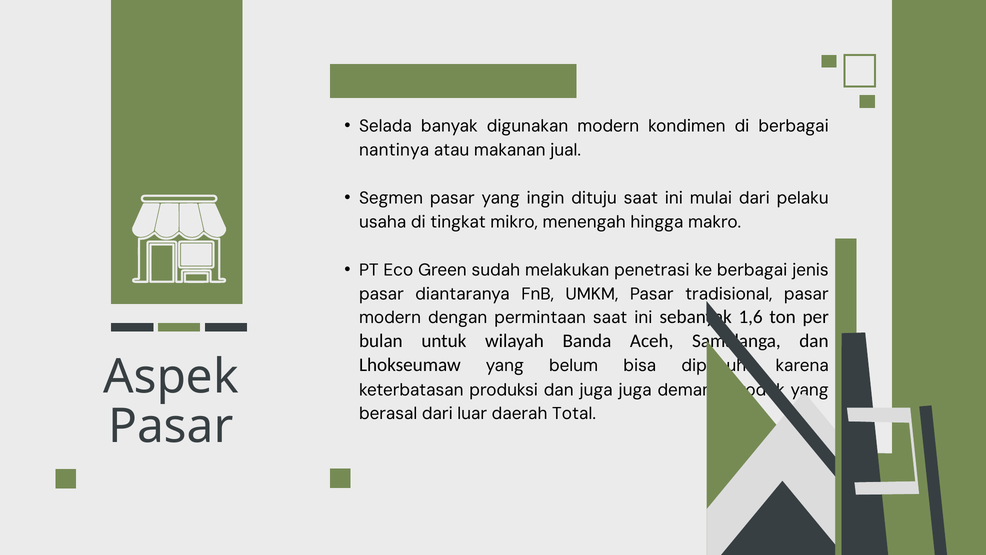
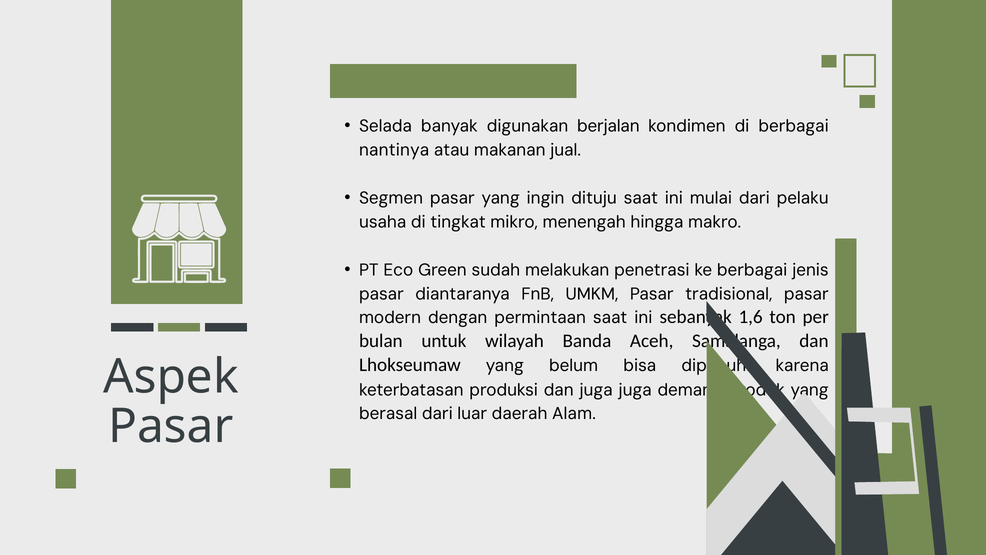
digunakan modern: modern -> berjalan
Total: Total -> Alam
